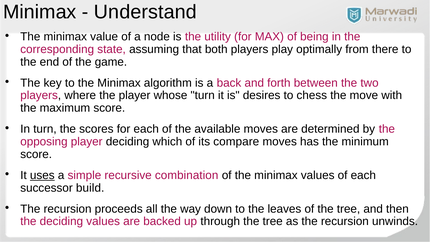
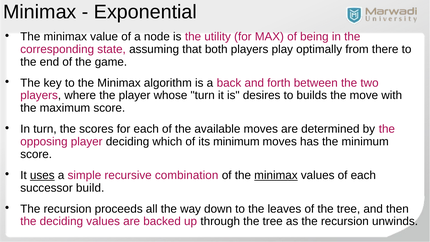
Understand: Understand -> Exponential
chess: chess -> builds
its compare: compare -> minimum
minimax at (276, 175) underline: none -> present
